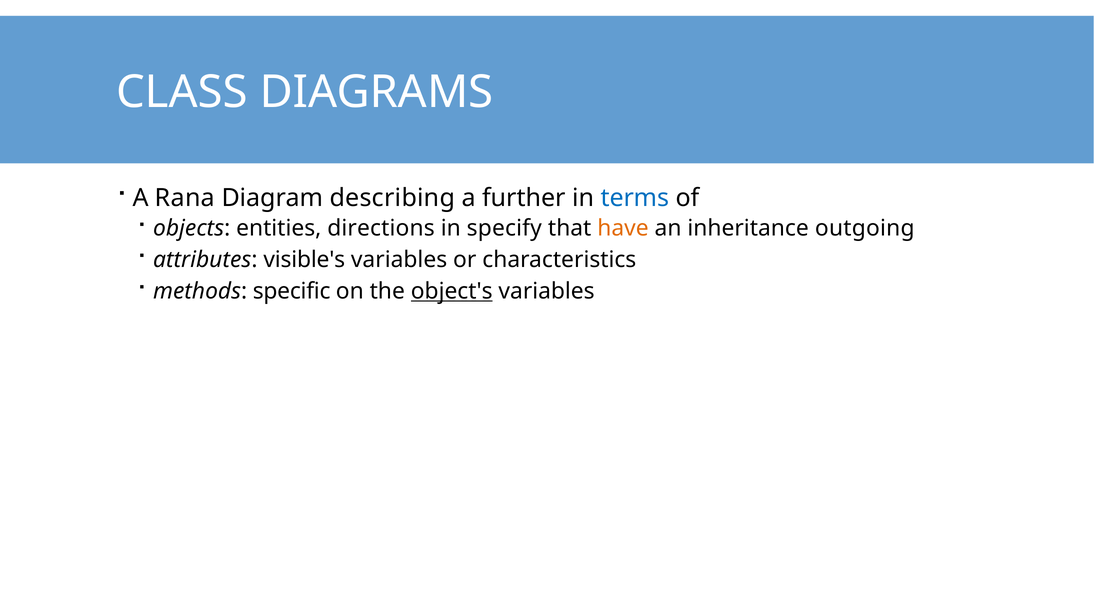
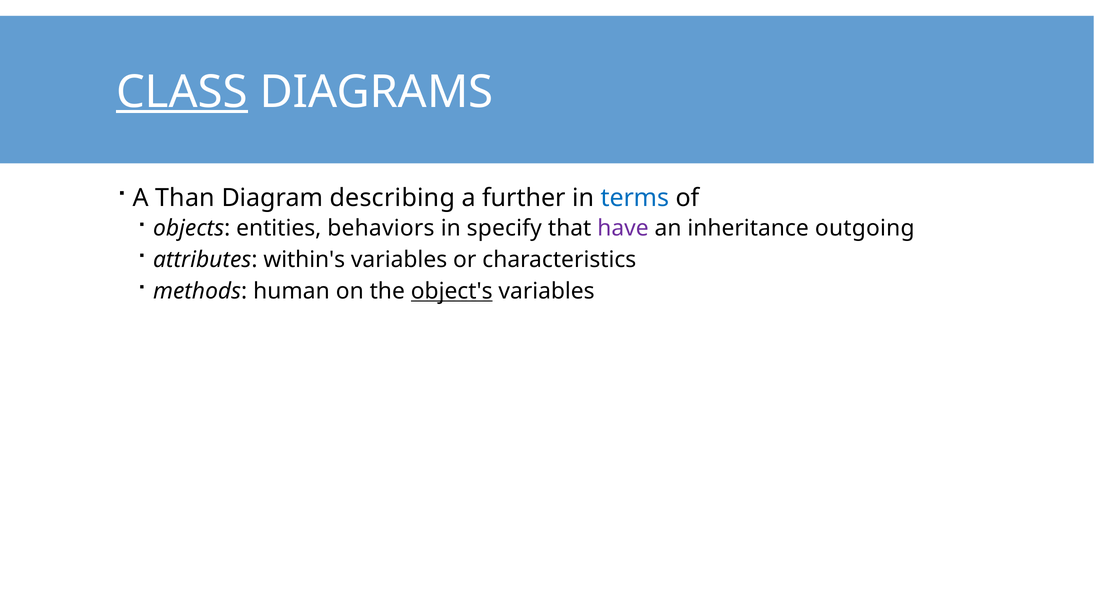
CLASS underline: none -> present
Rana: Rana -> Than
directions: directions -> behaviors
have colour: orange -> purple
visible's: visible's -> within's
specific: specific -> human
